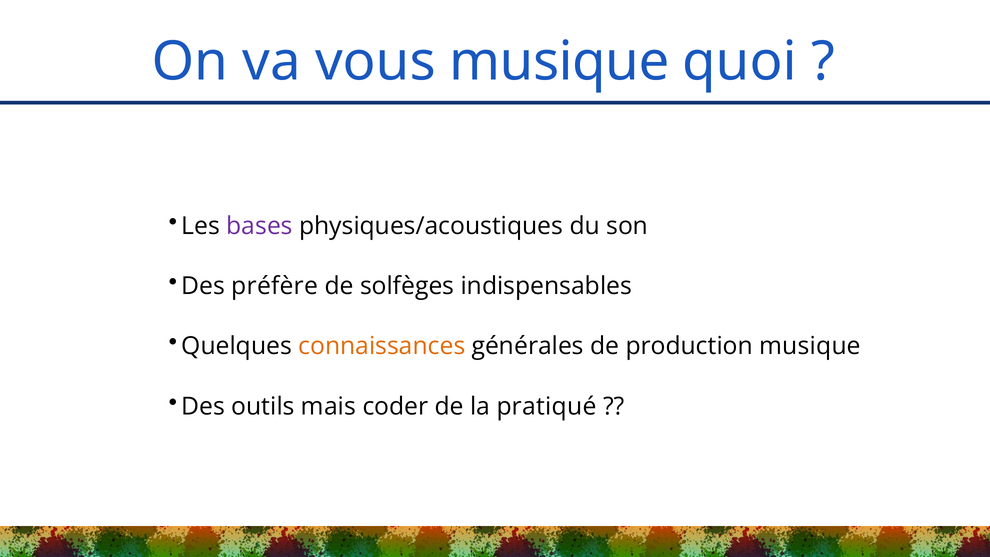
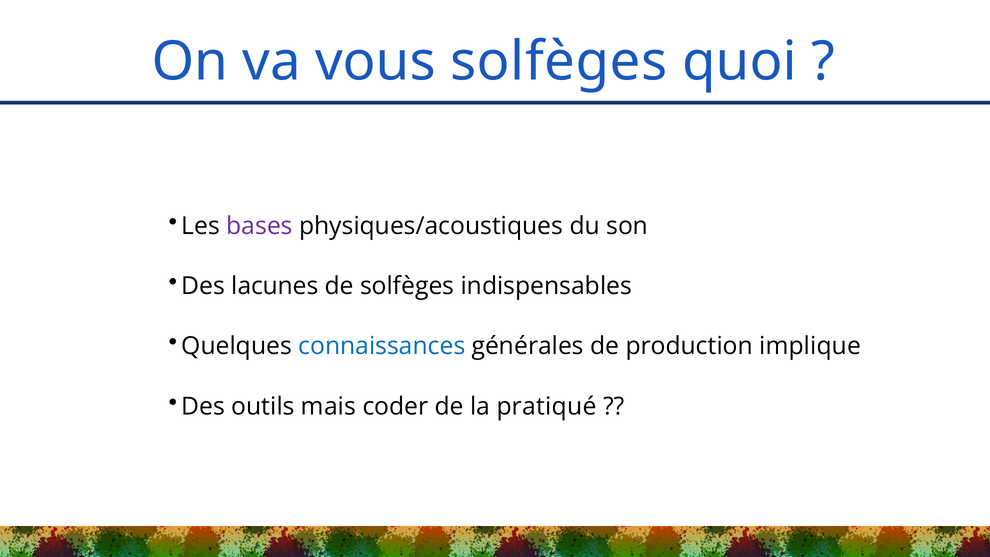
vous musique: musique -> solfèges
préfère: préfère -> lacunes
connaissances colour: orange -> blue
production musique: musique -> implique
